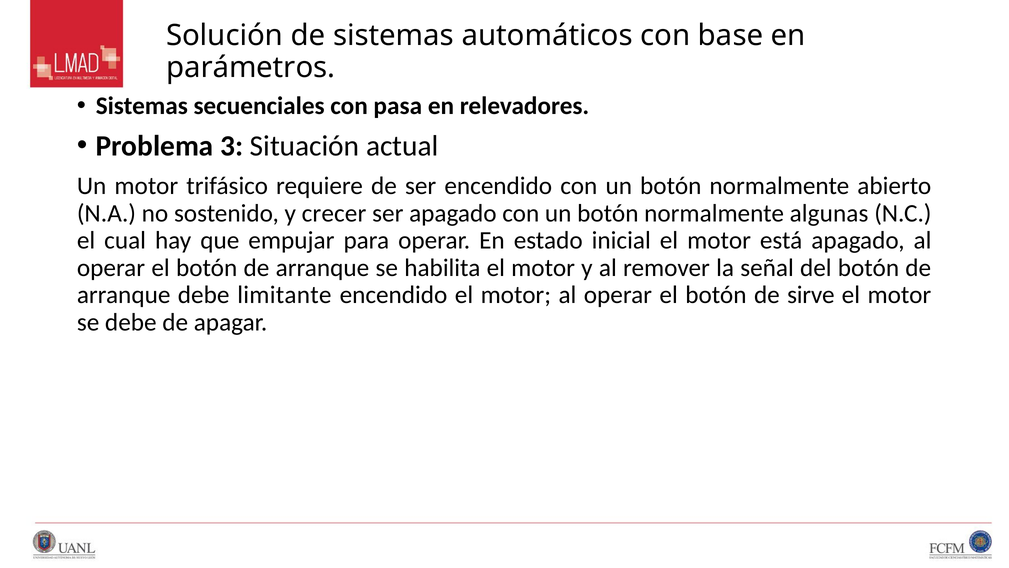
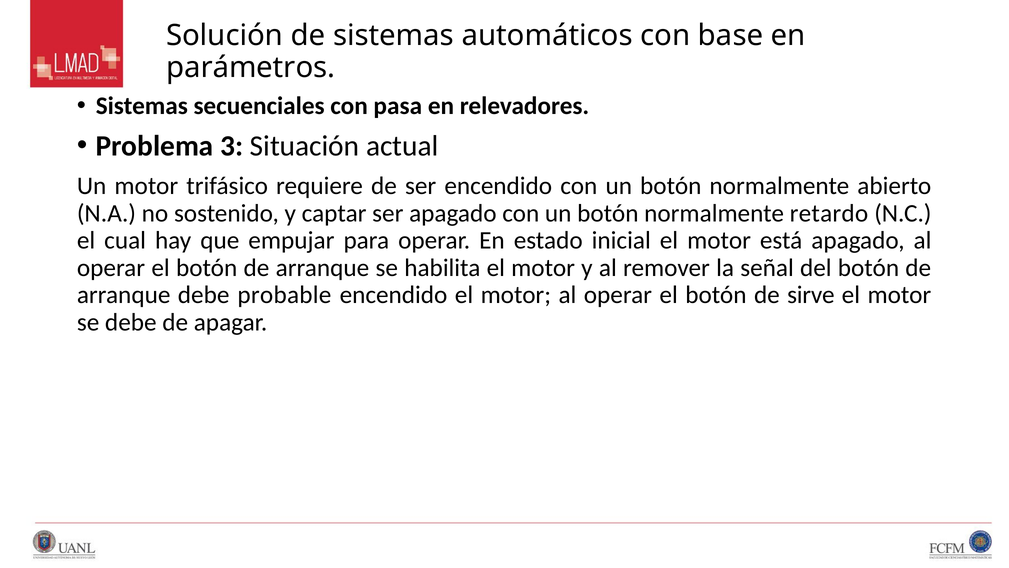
crecer: crecer -> captar
algunas: algunas -> retardo
limitante: limitante -> probable
